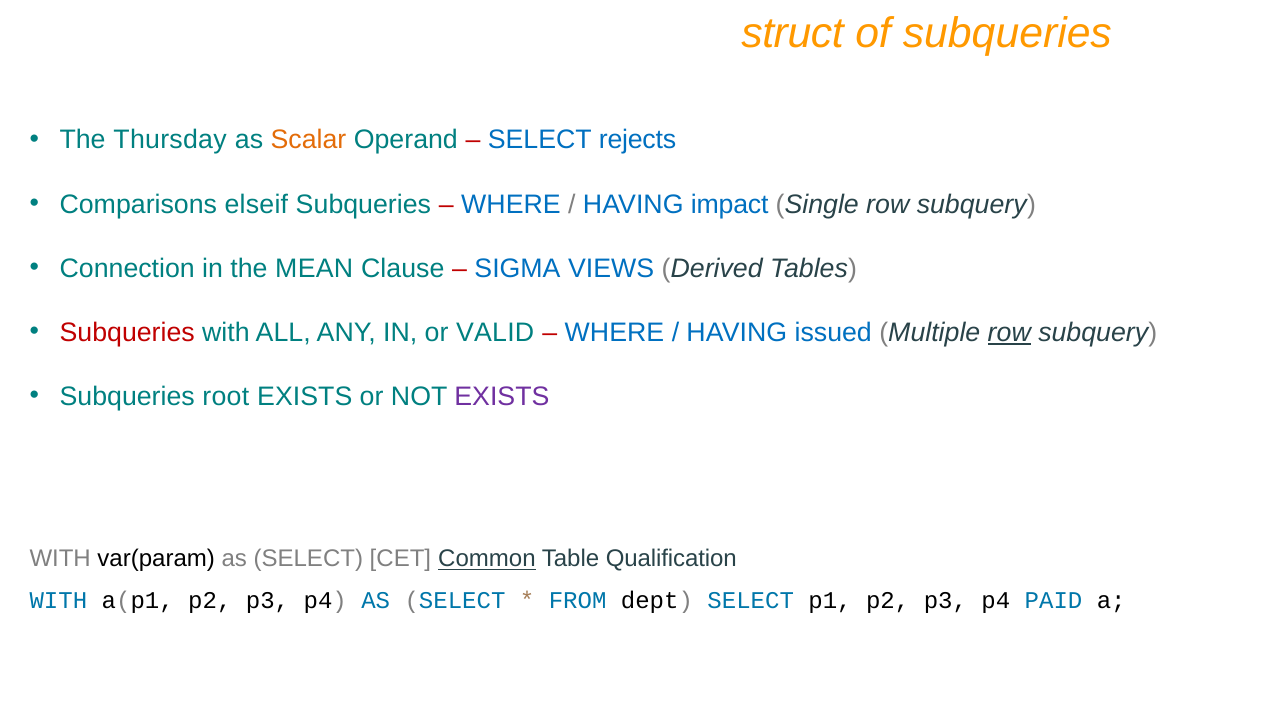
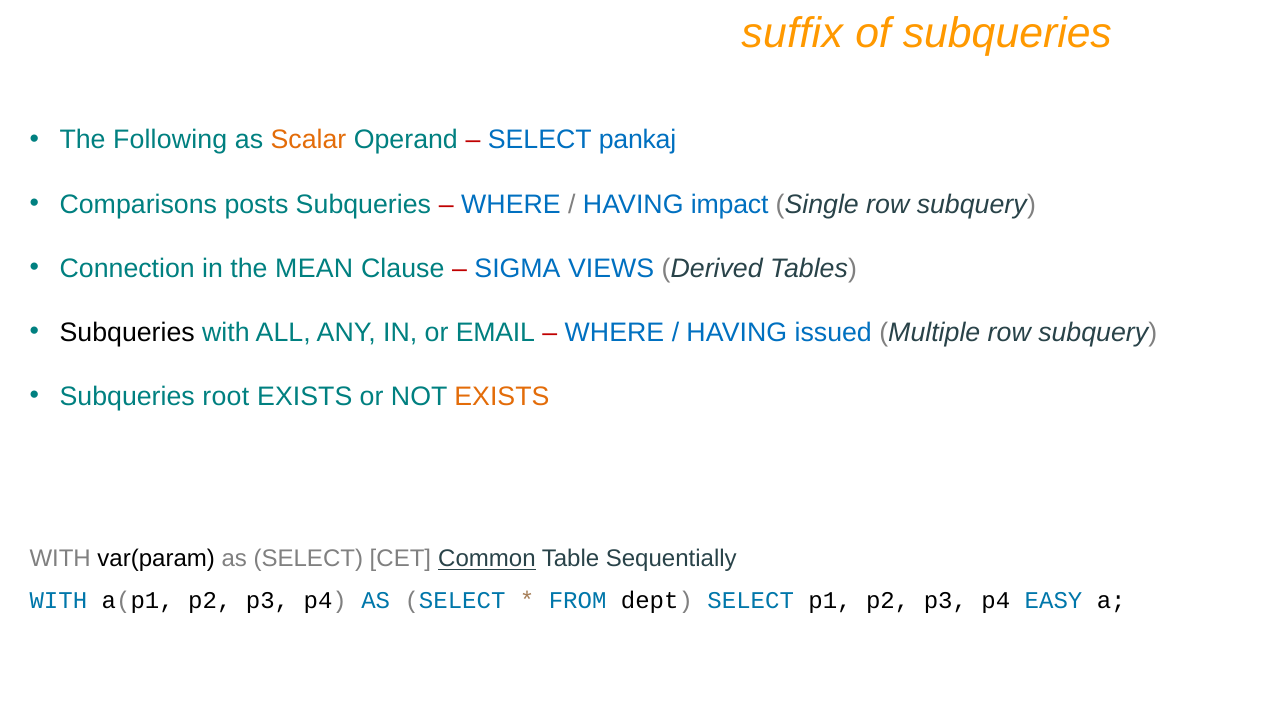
struct: struct -> suffix
Thursday: Thursday -> Following
rejects: rejects -> pankaj
elseif: elseif -> posts
Subqueries at (127, 332) colour: red -> black
VALID: VALID -> EMAIL
row at (1009, 332) underline: present -> none
EXISTS at (502, 397) colour: purple -> orange
Qualification: Qualification -> Sequentially
PAID: PAID -> EASY
